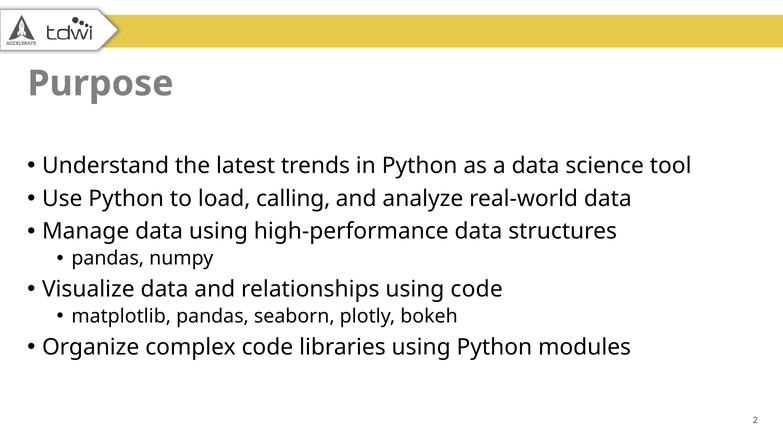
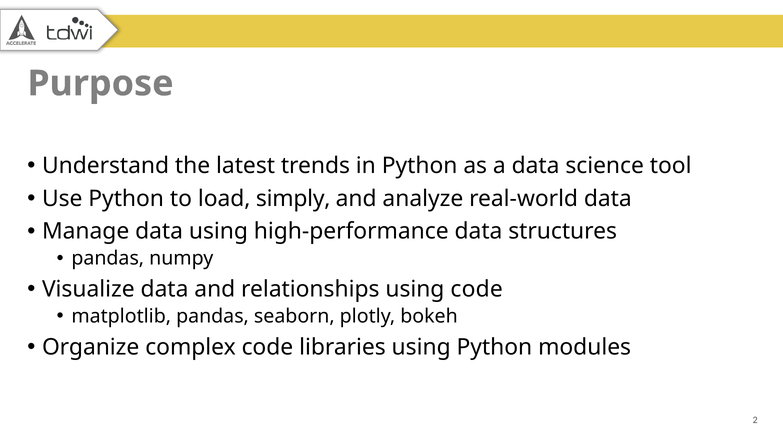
calling: calling -> simply
